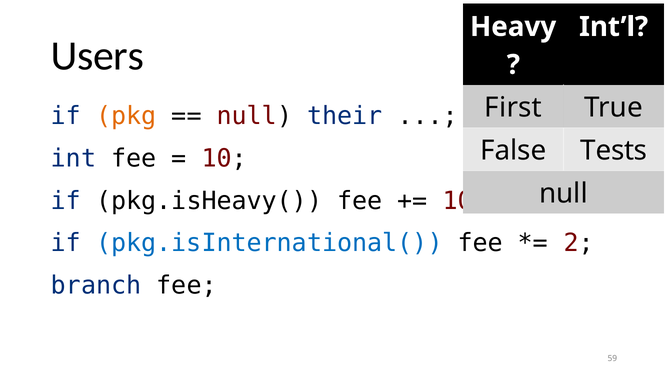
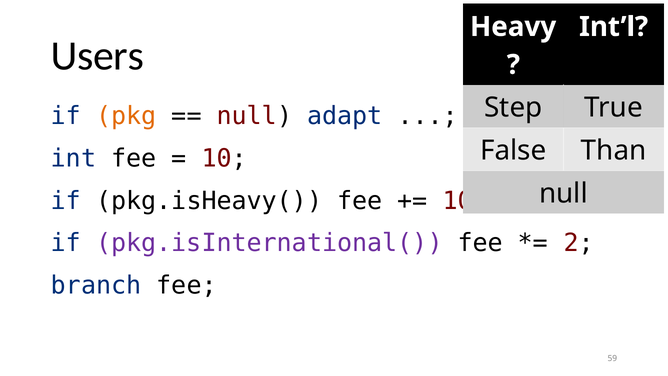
First: First -> Step
their: their -> adapt
Tests: Tests -> Than
pkg.isInternational( colour: blue -> purple
